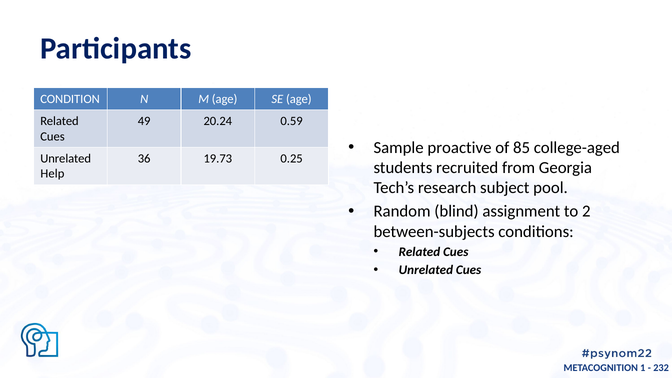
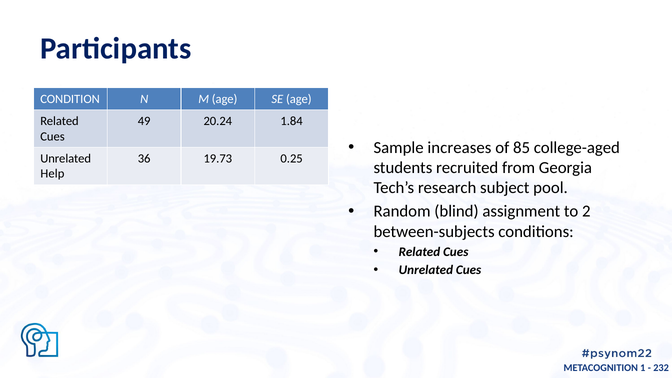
0.59: 0.59 -> 1.84
proactive: proactive -> increases
